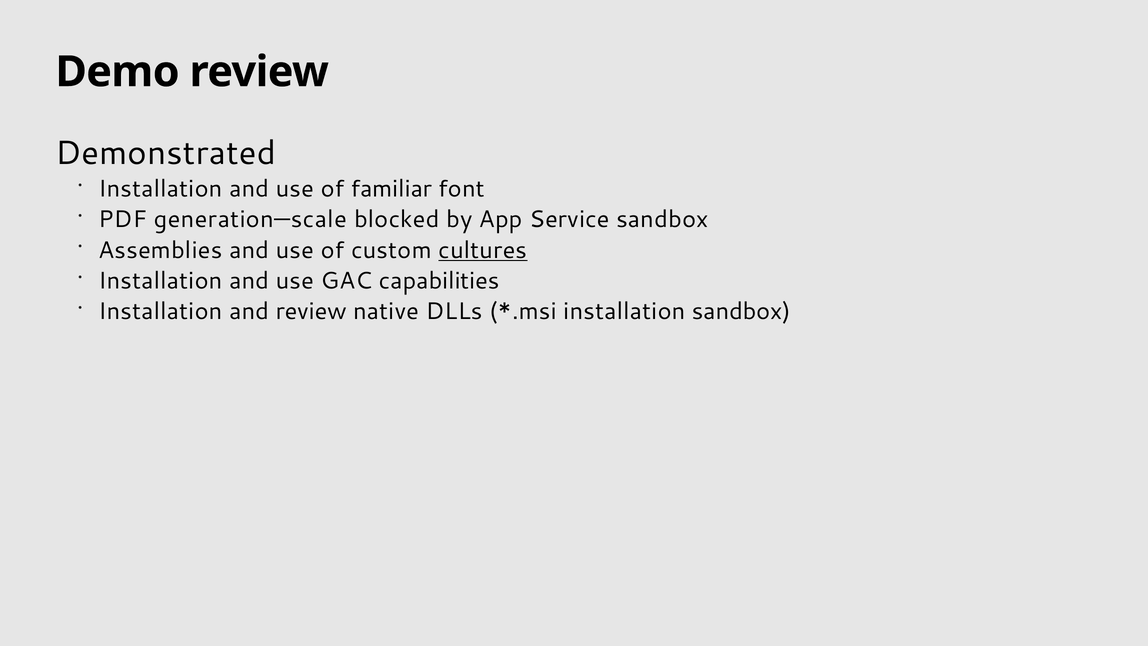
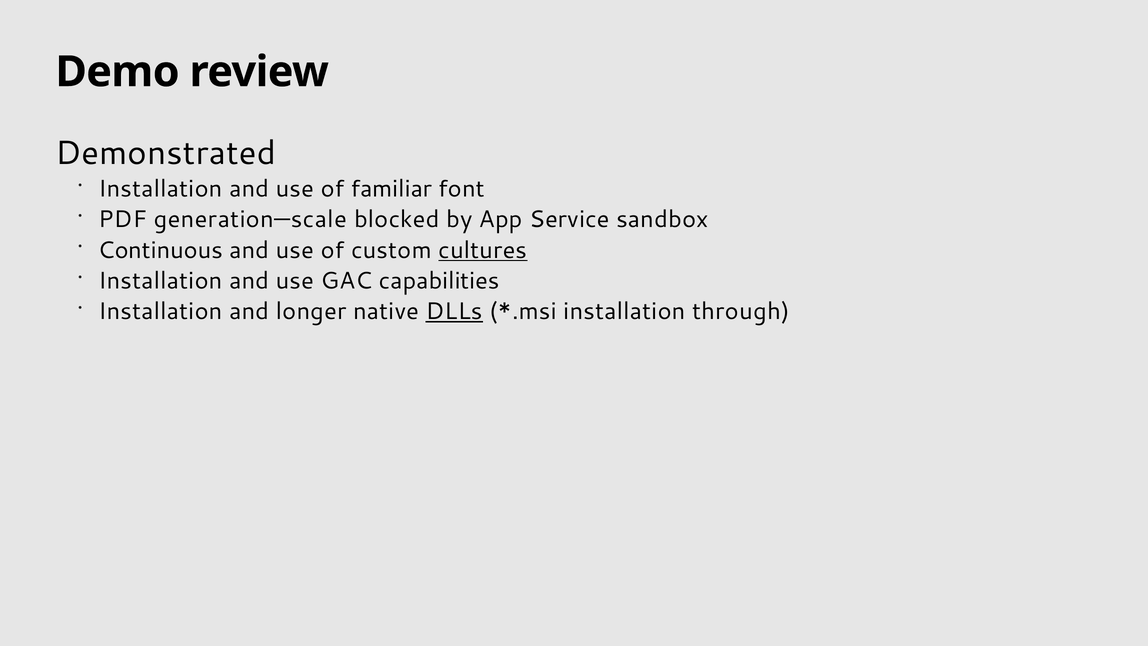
Assemblies: Assemblies -> Continuous
and review: review -> longer
DLLs underline: none -> present
installation sandbox: sandbox -> through
